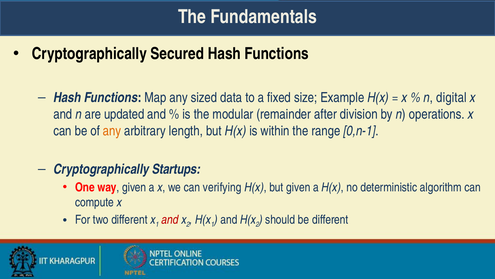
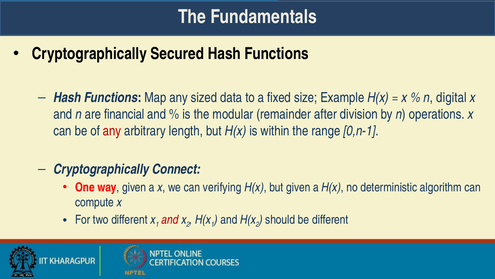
updated: updated -> financial
any at (112, 131) colour: orange -> red
Startups: Startups -> Connect
